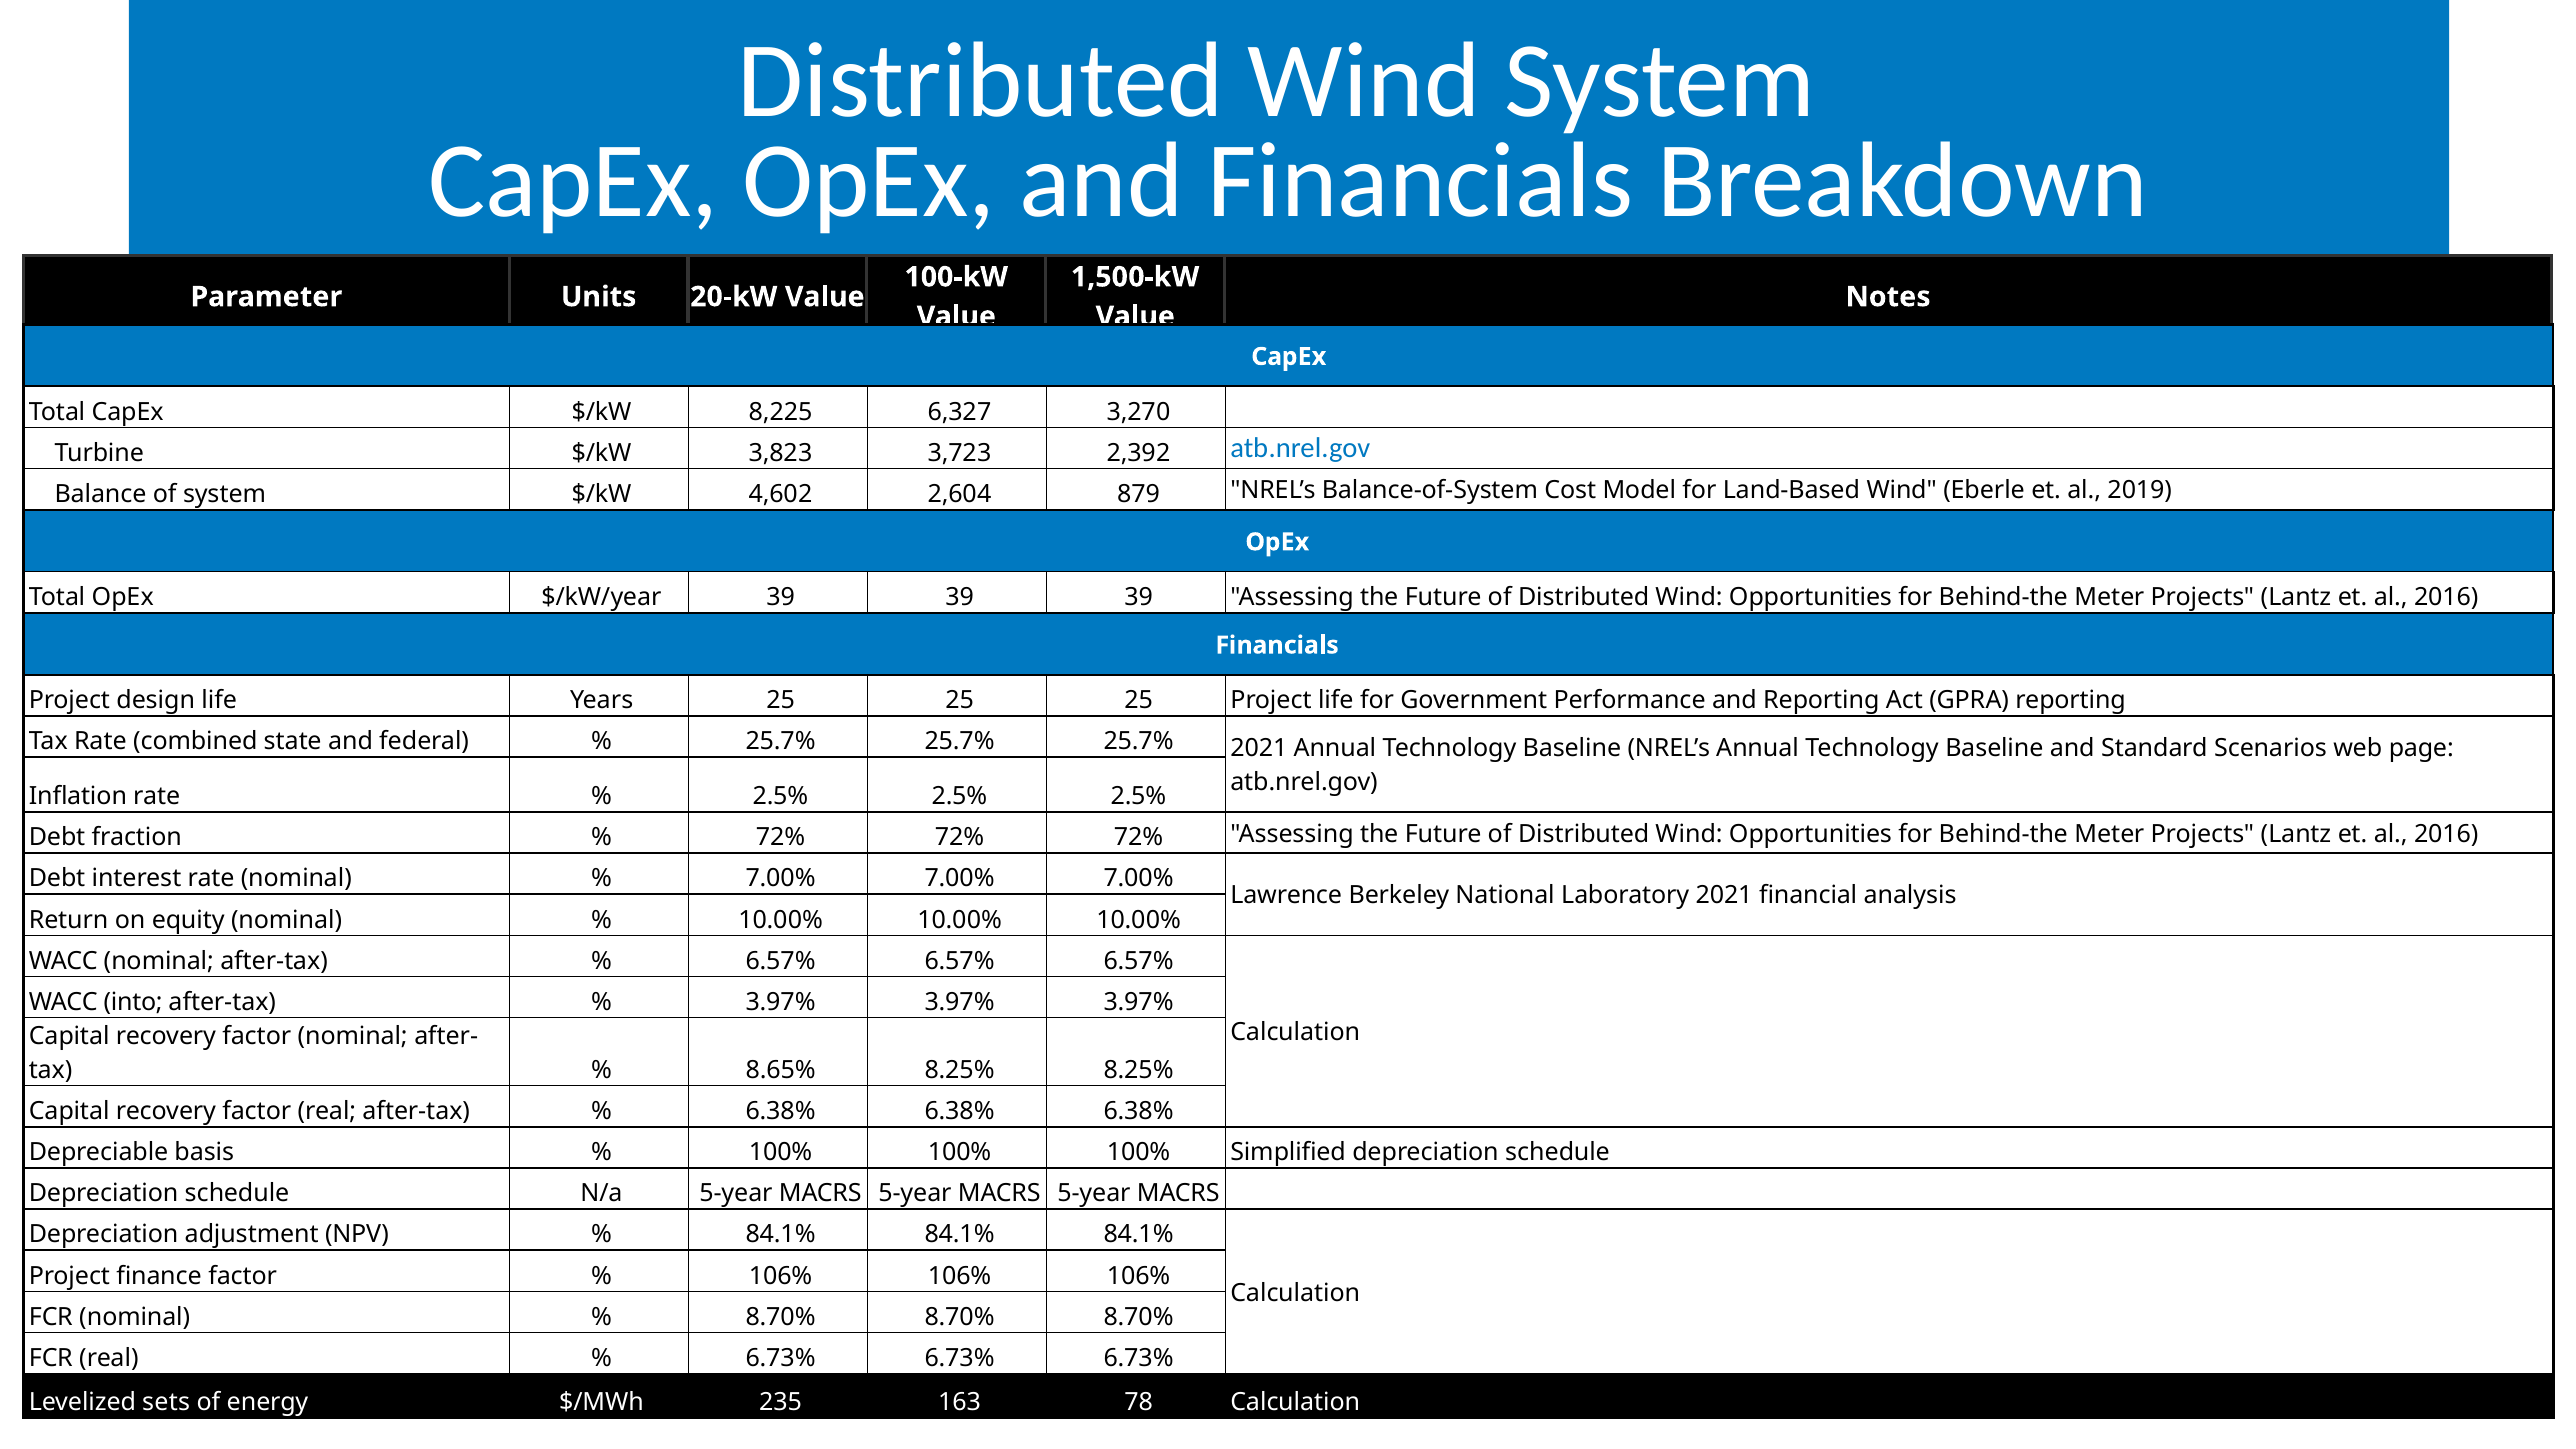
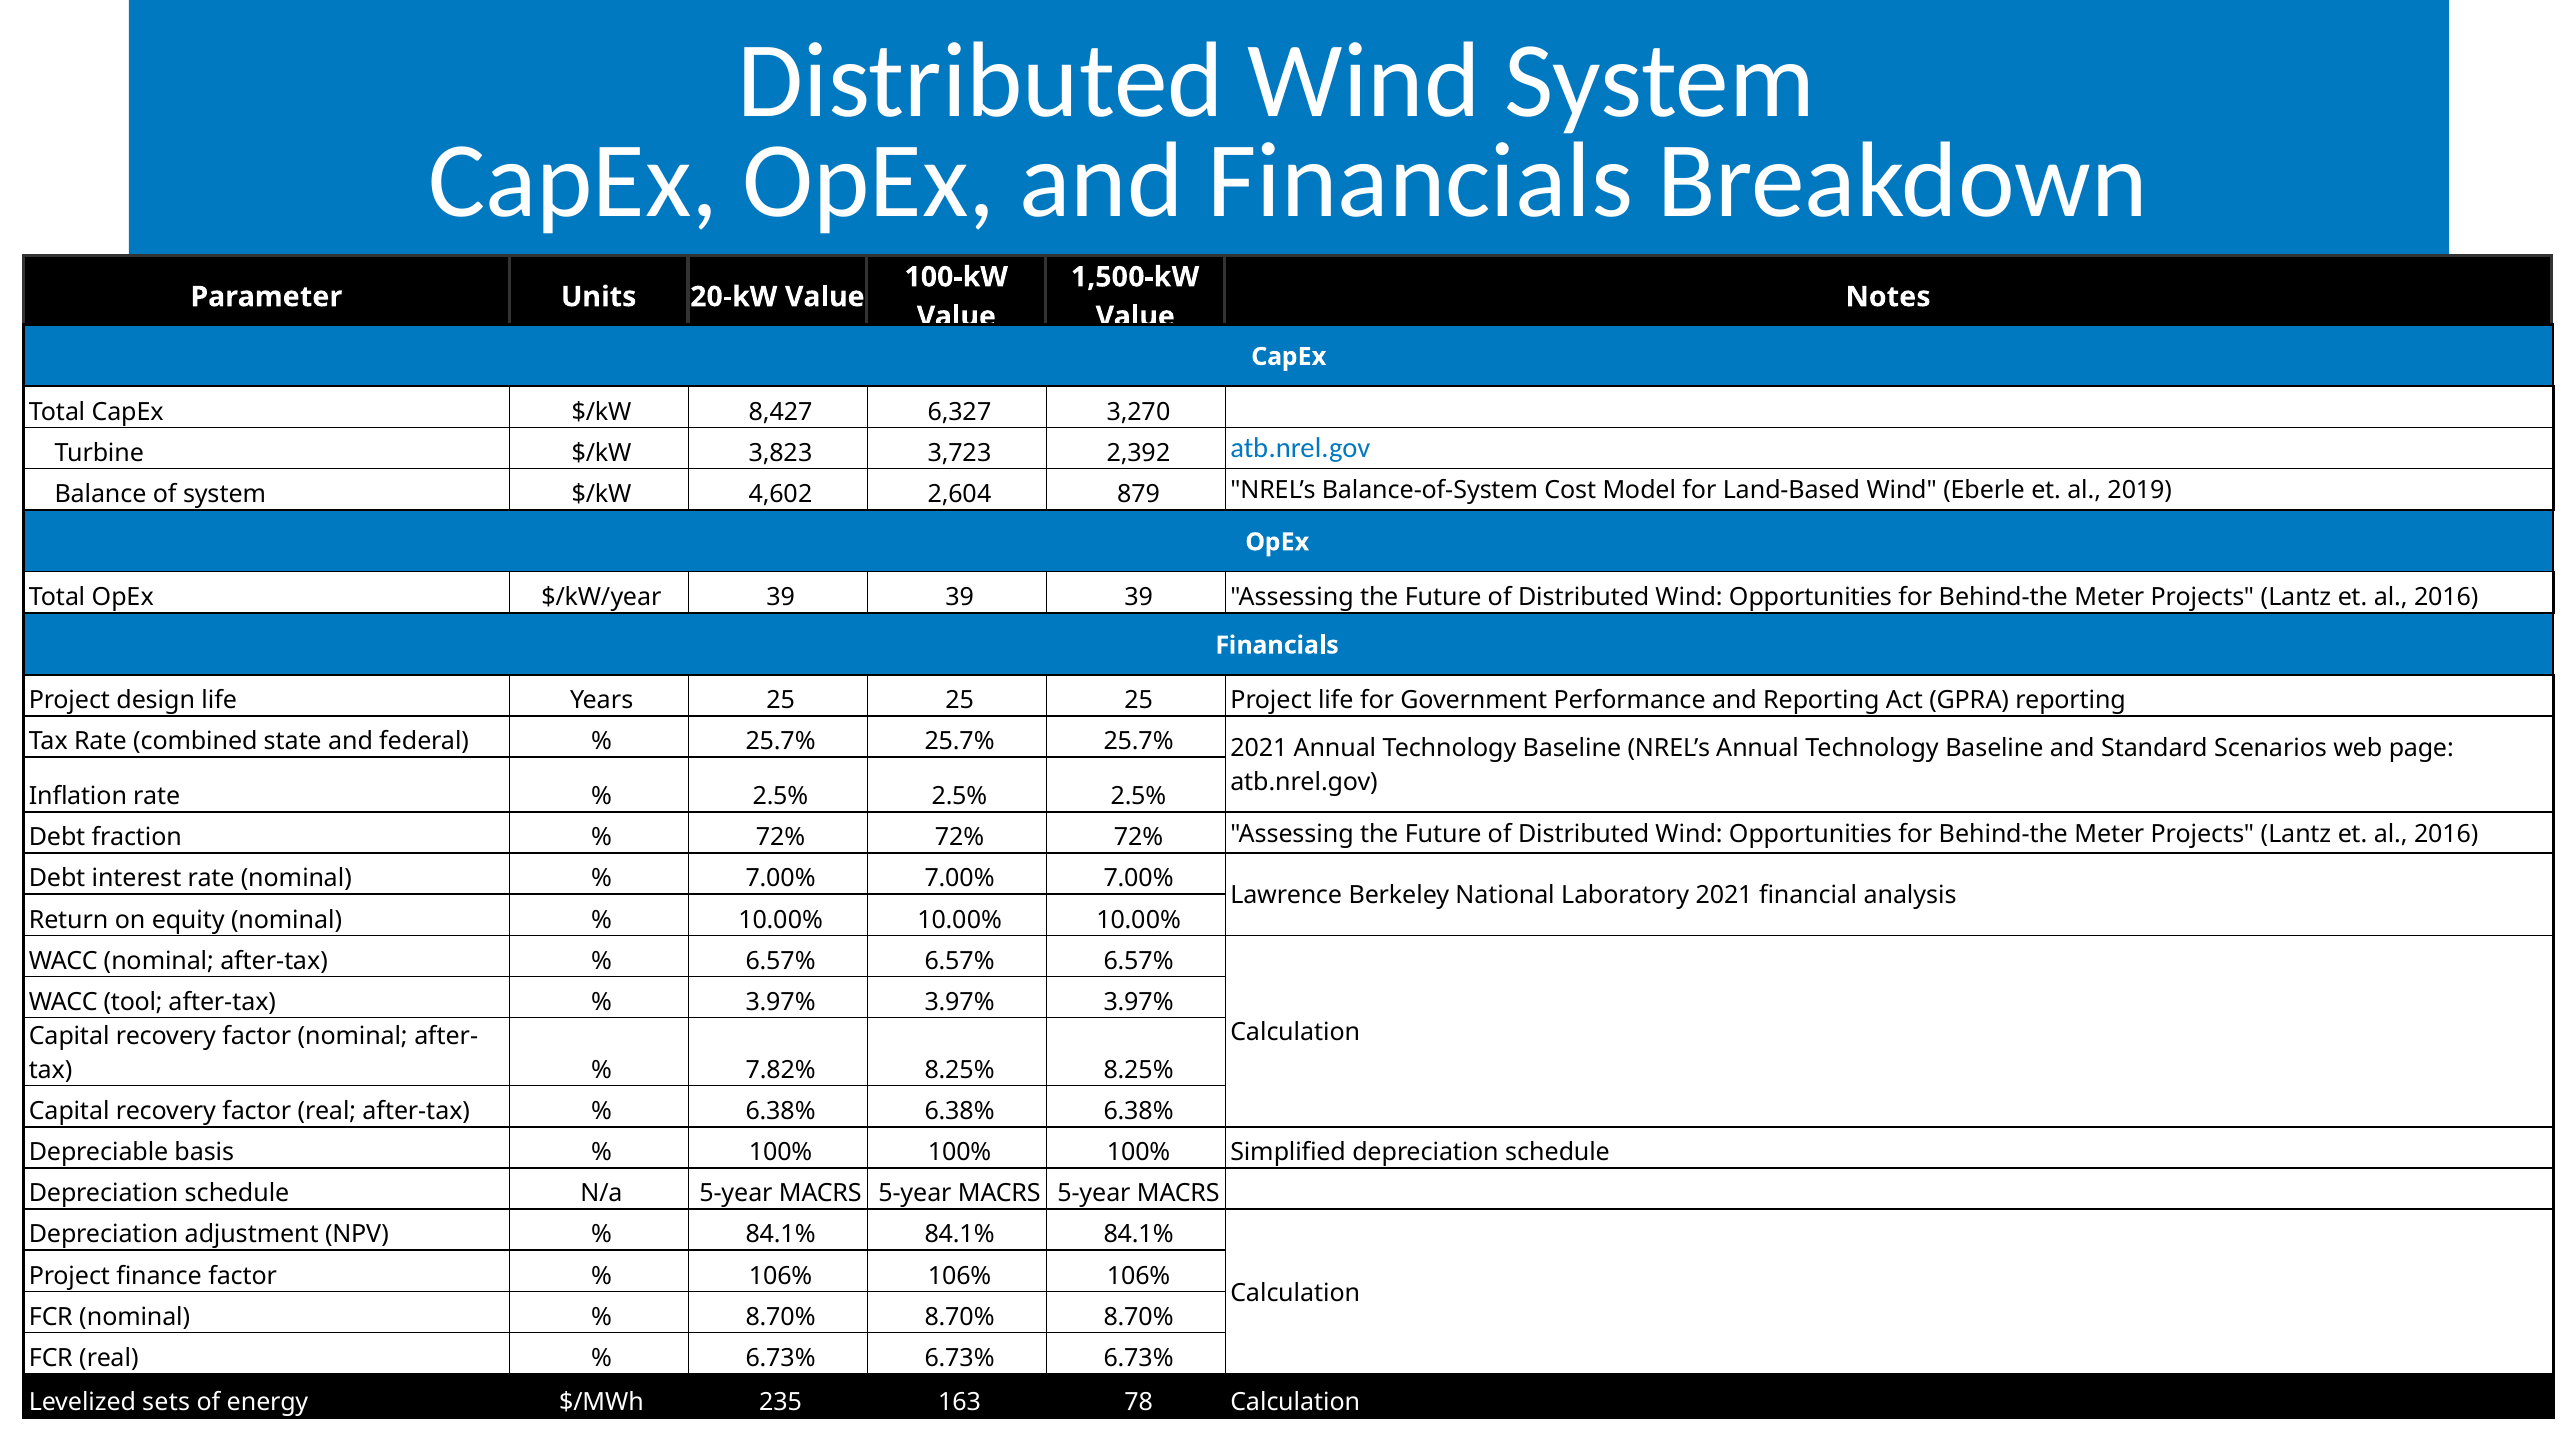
8,225: 8,225 -> 8,427
into: into -> tool
8.65%: 8.65% -> 7.82%
